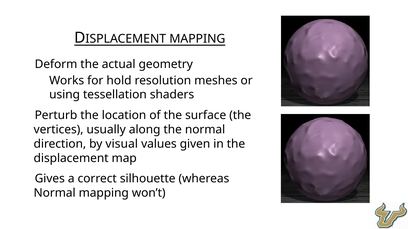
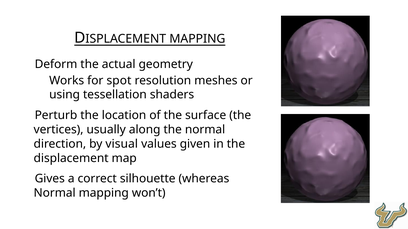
hold: hold -> spot
